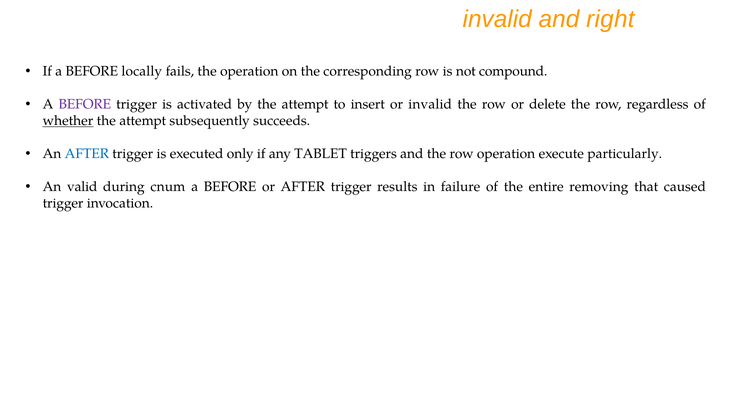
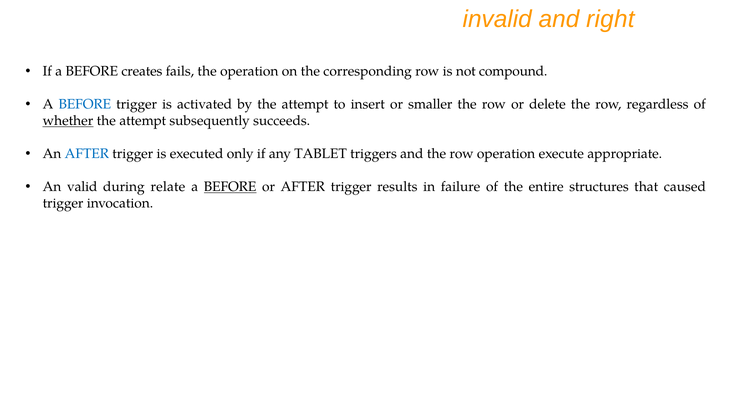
locally: locally -> creates
BEFORE at (85, 104) colour: purple -> blue
or invalid: invalid -> smaller
particularly: particularly -> appropriate
cnum: cnum -> relate
BEFORE at (230, 187) underline: none -> present
removing: removing -> structures
